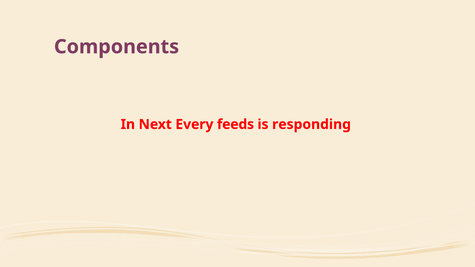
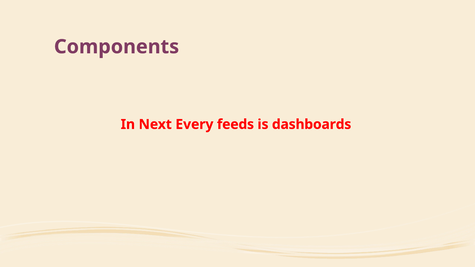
responding: responding -> dashboards
